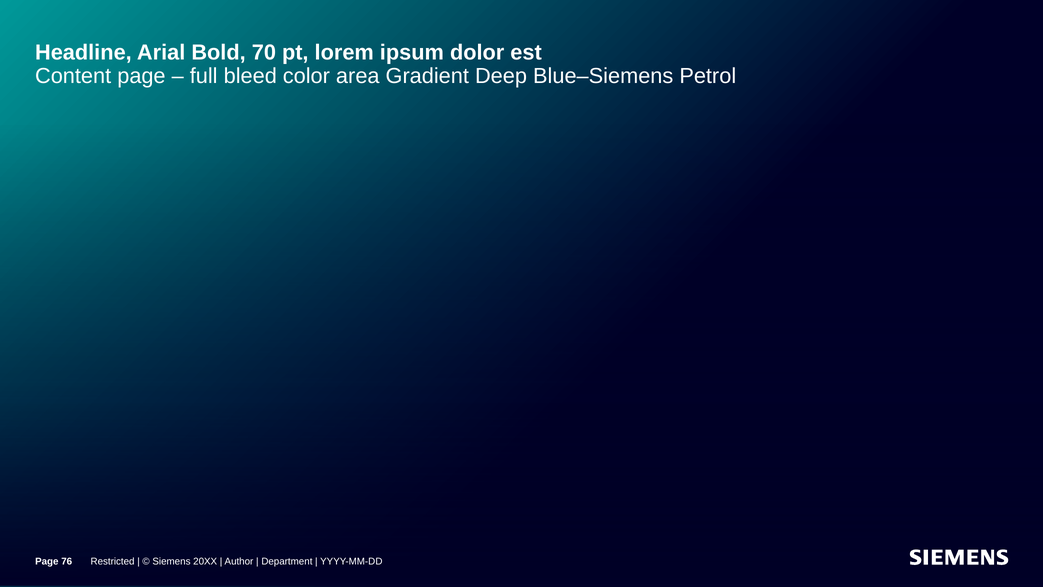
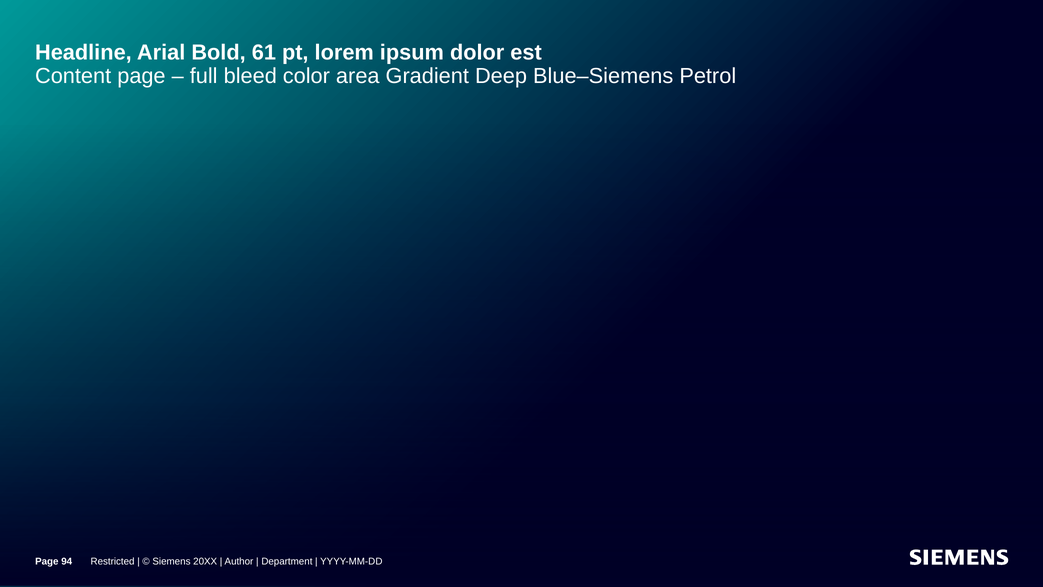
70: 70 -> 61
76: 76 -> 94
